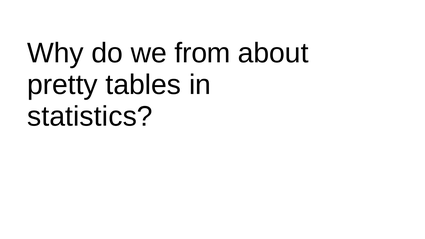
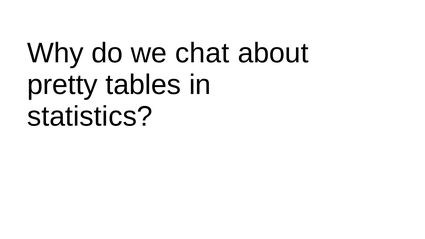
from: from -> chat
